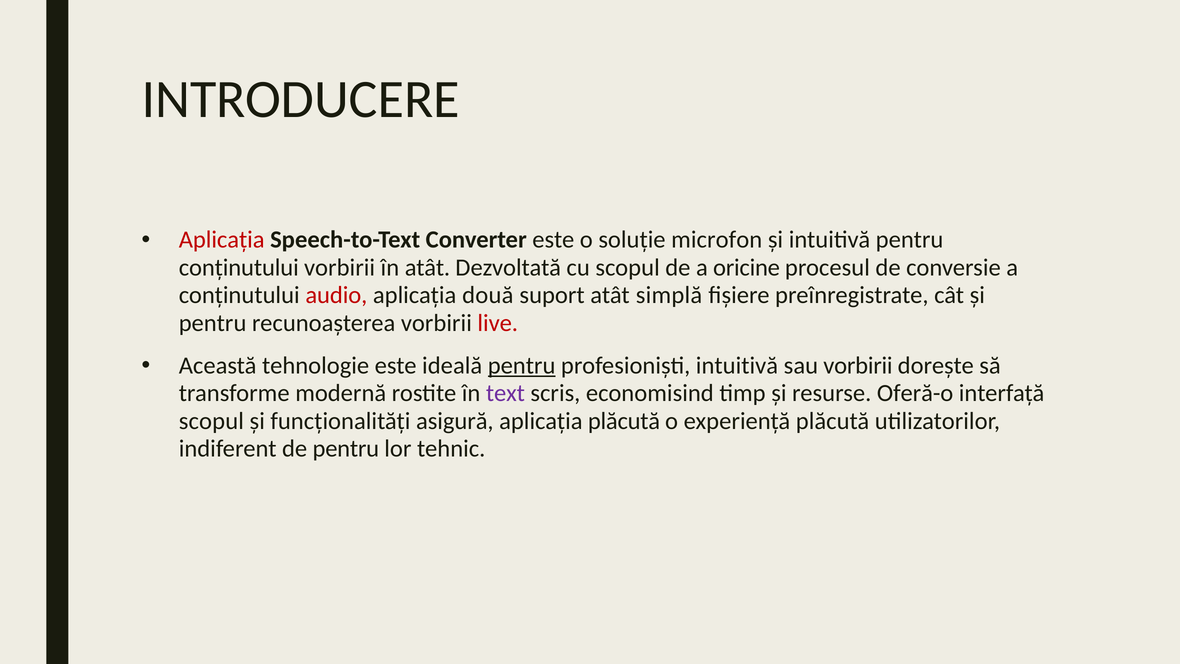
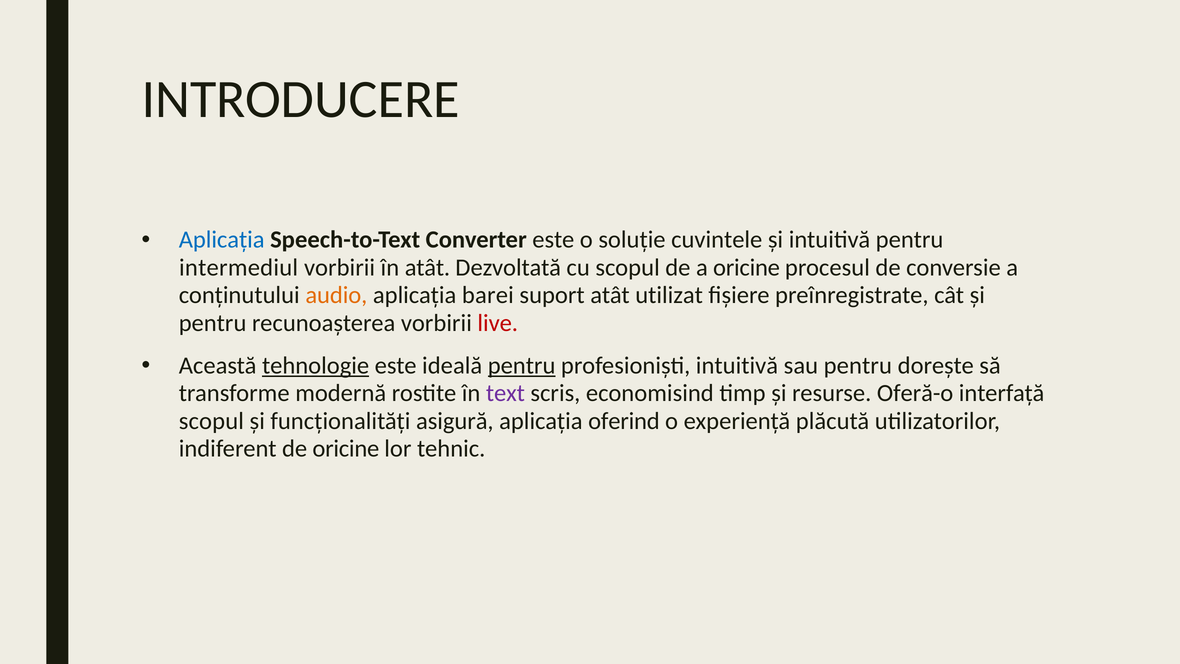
Aplicația at (222, 240) colour: red -> blue
microfon: microfon -> cuvintele
conținutului at (239, 267): conținutului -> intermediul
audio colour: red -> orange
două: două -> barei
simplă: simplă -> utilizat
tehnologie underline: none -> present
sau vorbirii: vorbirii -> pentru
aplicația plăcută: plăcută -> oferind
de pentru: pentru -> oricine
